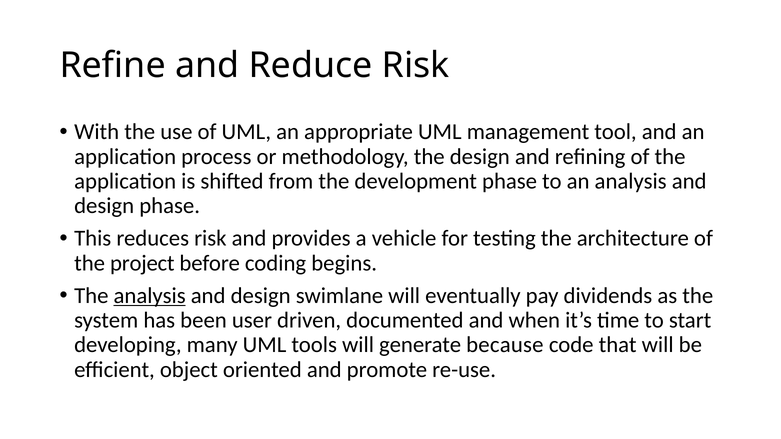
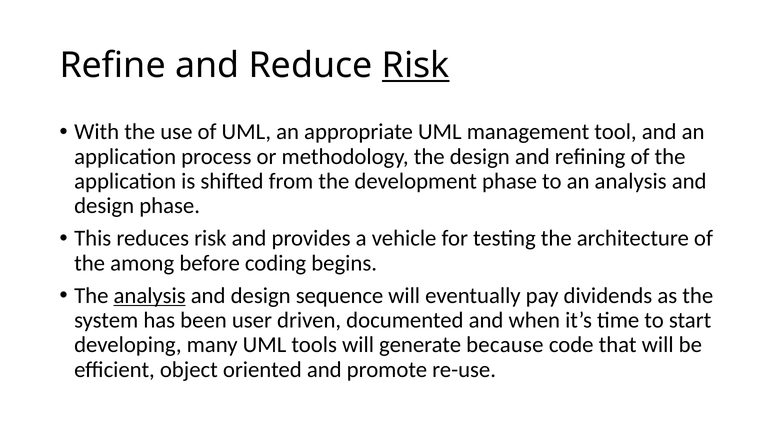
Risk at (416, 66) underline: none -> present
project: project -> among
swimlane: swimlane -> sequence
